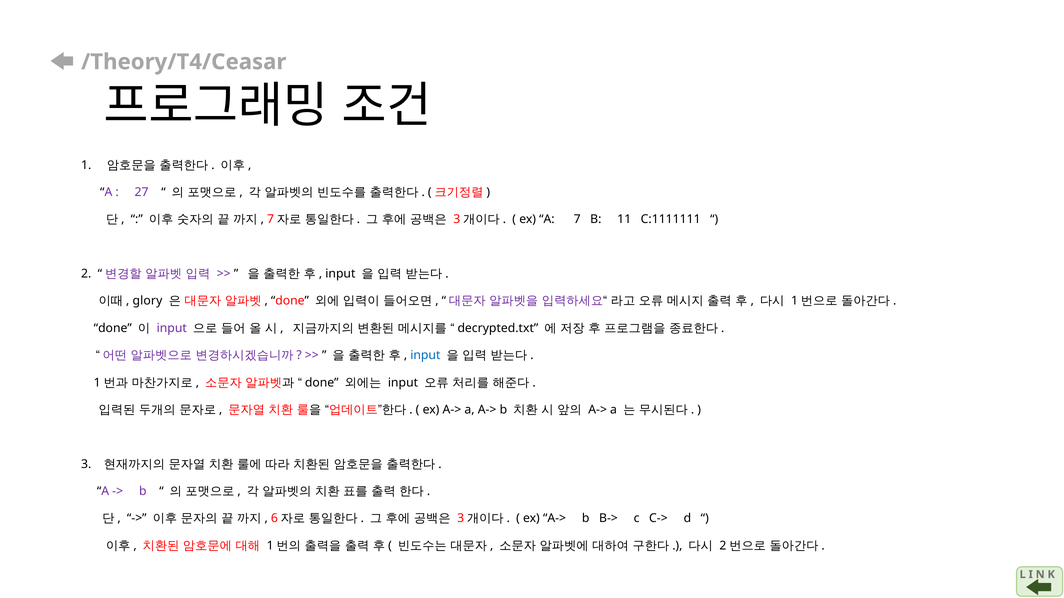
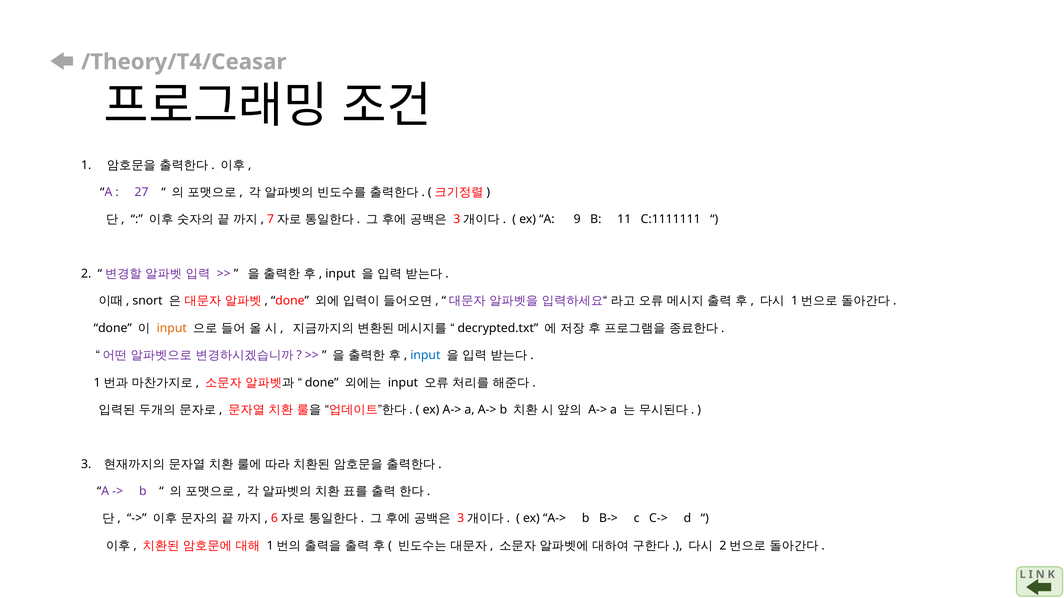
7: 7 -> 9
glory: glory -> snort
input at (172, 328) colour: purple -> orange
